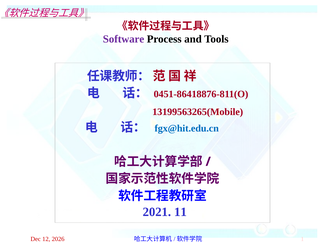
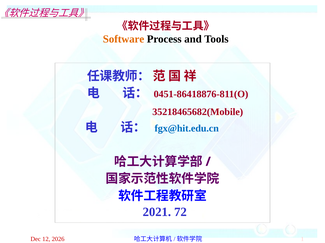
Software colour: purple -> orange
13199563265(Mobile: 13199563265(Mobile -> 35218465682(Mobile
11: 11 -> 72
